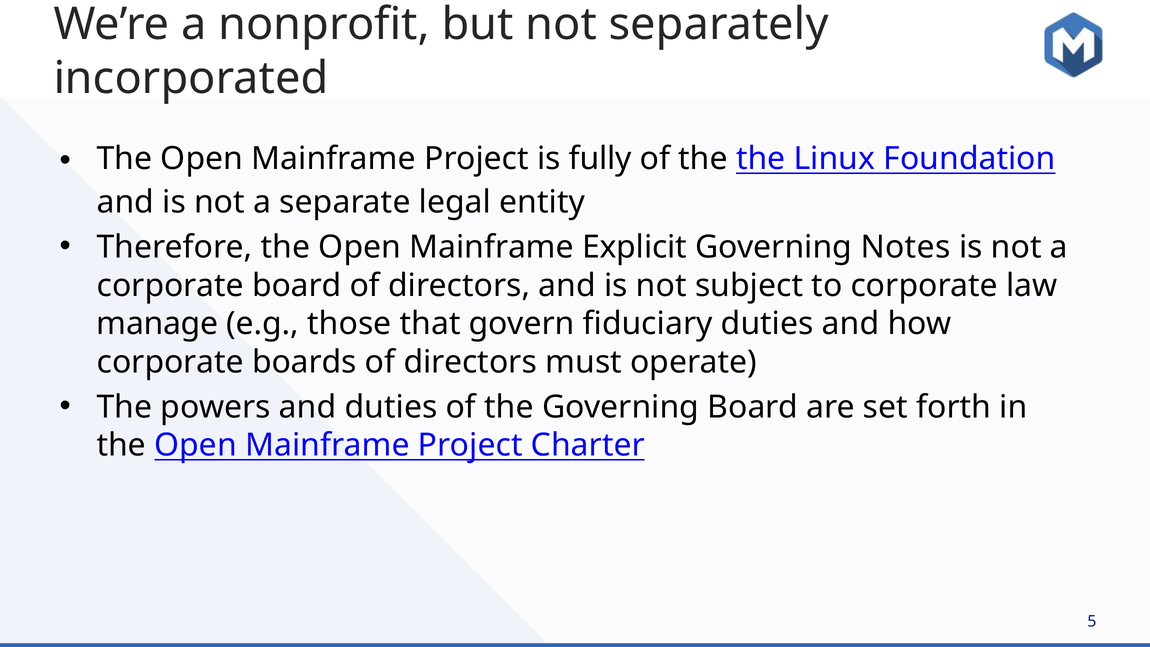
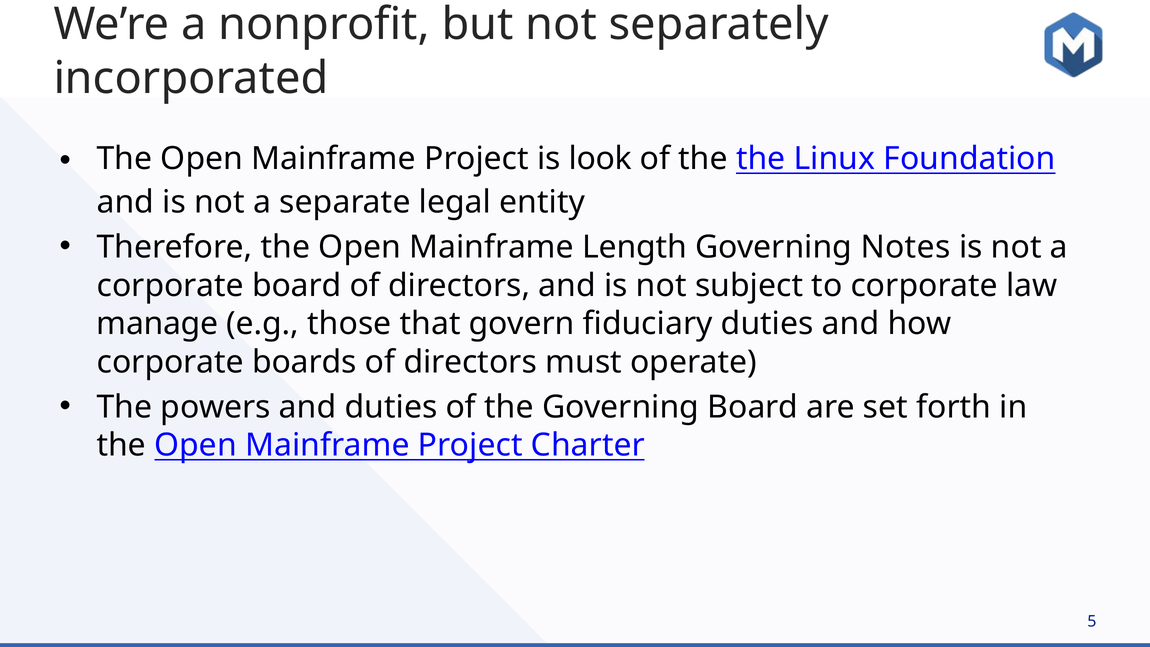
fully: fully -> look
Explicit: Explicit -> Length
